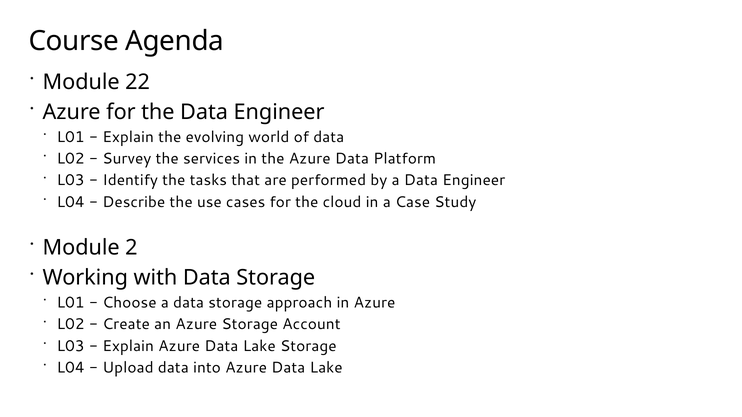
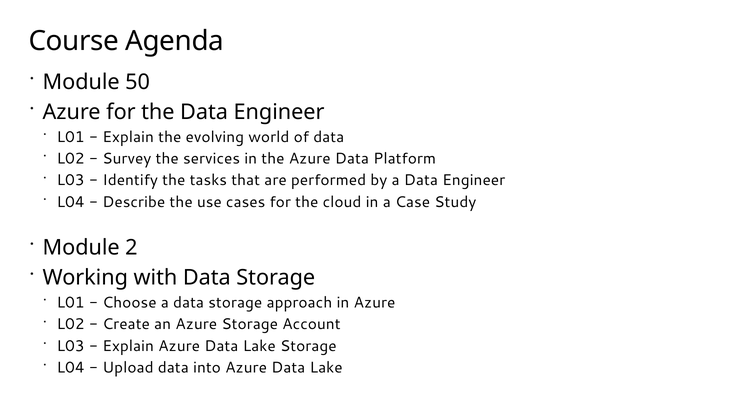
22: 22 -> 50
